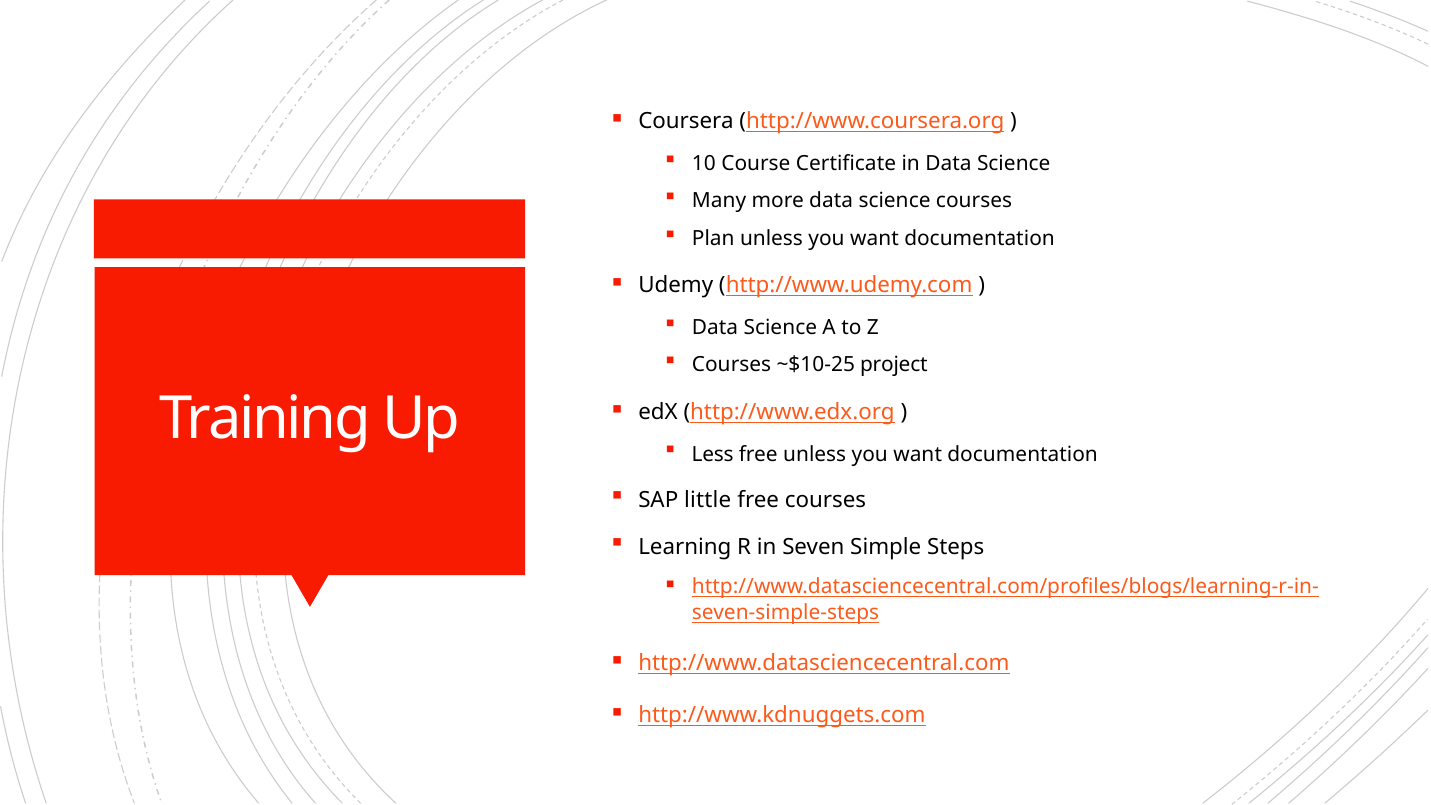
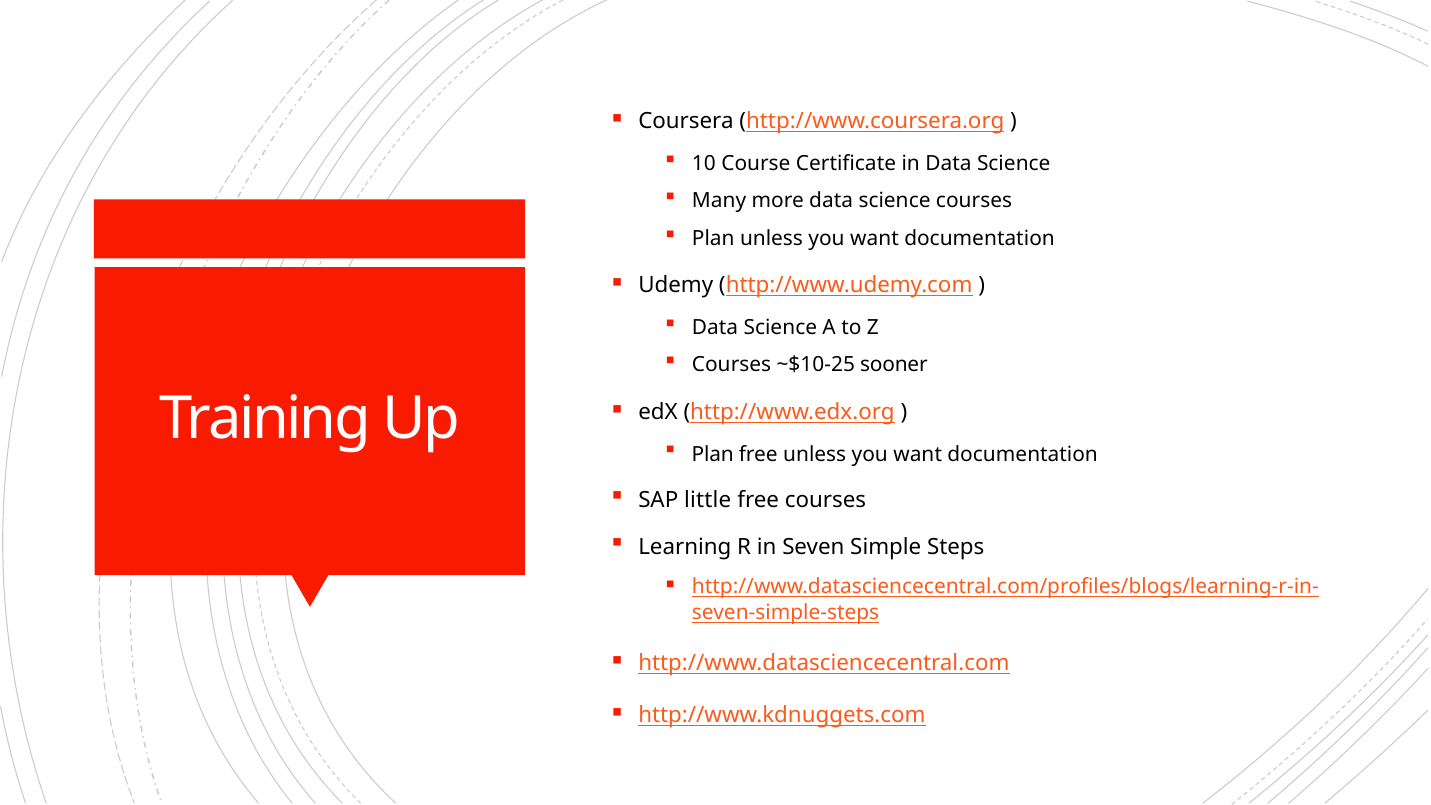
project: project -> sooner
Less at (713, 454): Less -> Plan
